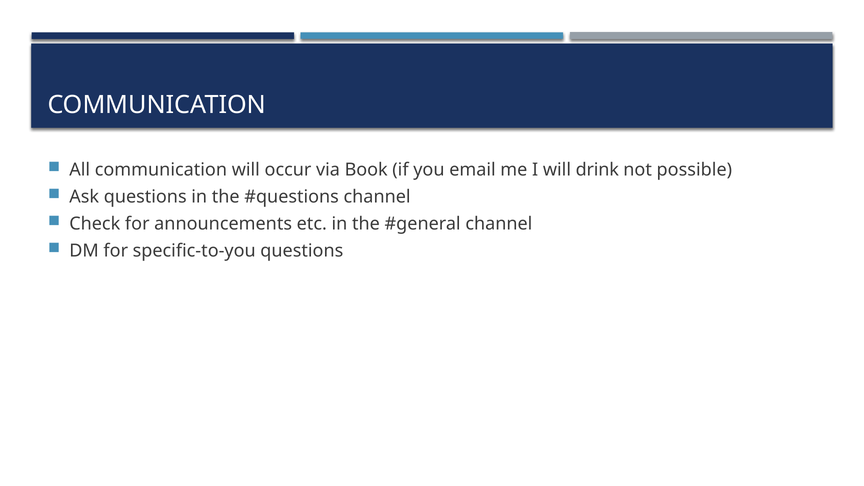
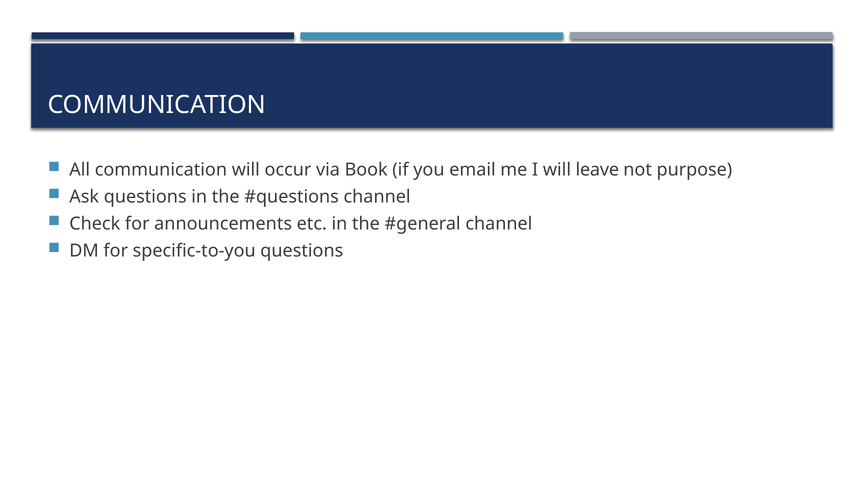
drink: drink -> leave
possible: possible -> purpose
